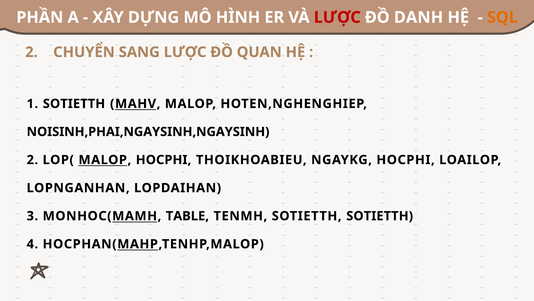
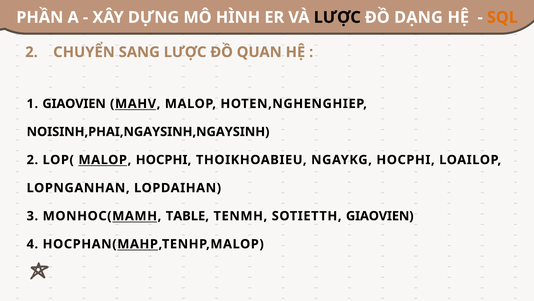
LƯỢC at (337, 17) colour: red -> black
DANH: DANH -> DẠNG
1 SOTIETTH: SOTIETTH -> GIAOVIEN
SOTIETTH SOTIETTH: SOTIETTH -> GIAOVIEN
